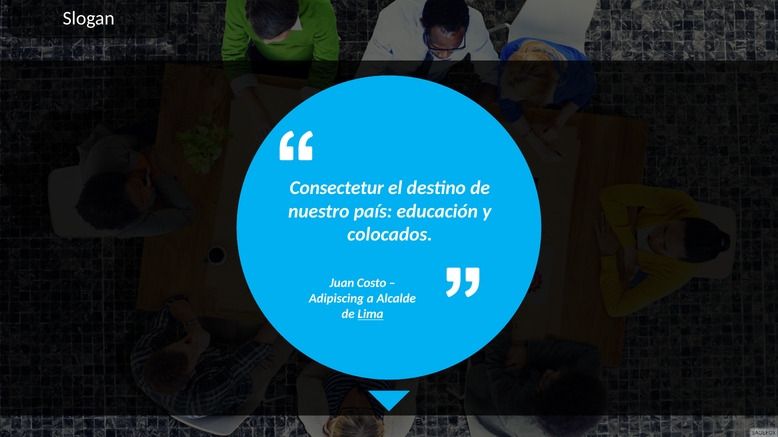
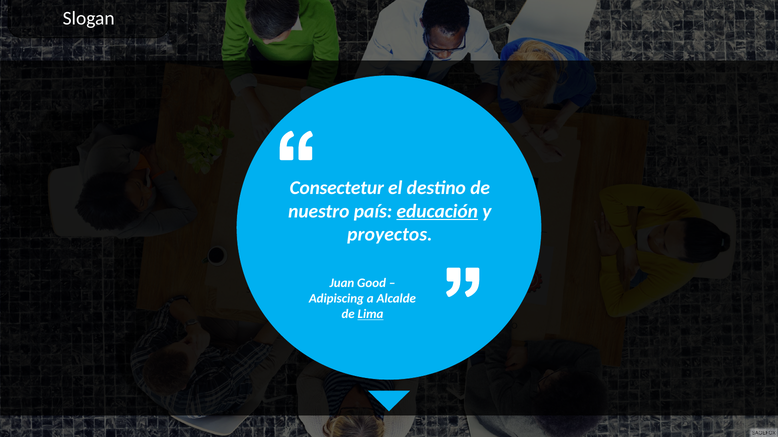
educación underline: none -> present
colocados: colocados -> proyectos
Costo: Costo -> Good
